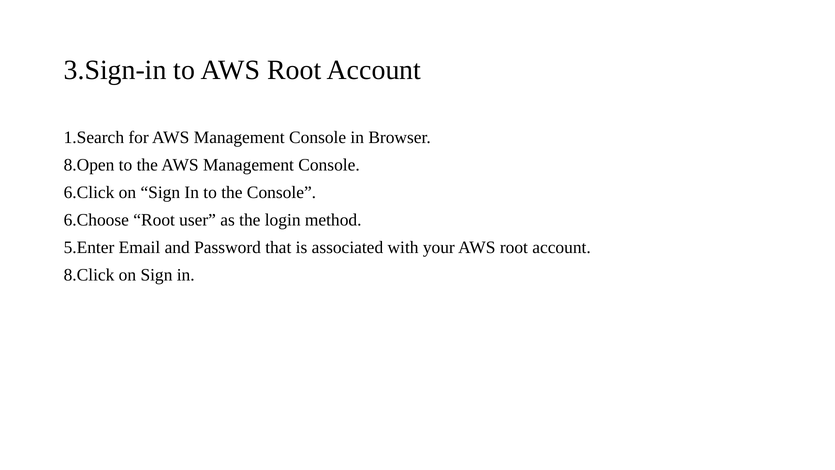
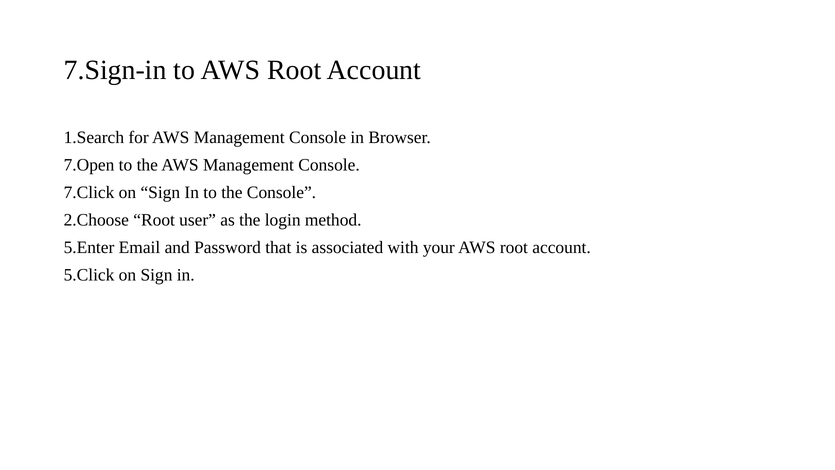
3.Sign-in: 3.Sign-in -> 7.Sign-in
8.Open: 8.Open -> 7.Open
6.Click: 6.Click -> 7.Click
6.Choose: 6.Choose -> 2.Choose
8.Click: 8.Click -> 5.Click
